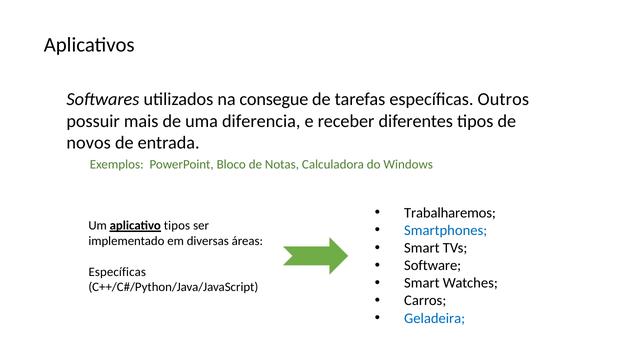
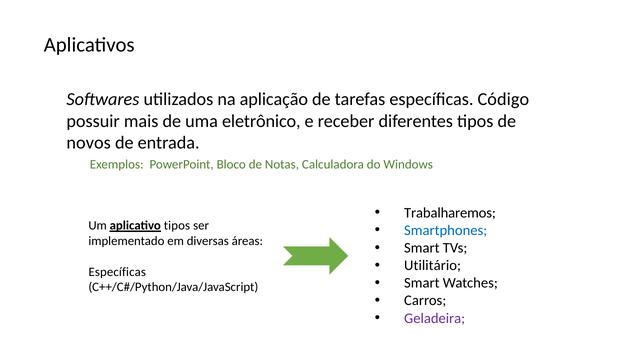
consegue: consegue -> aplicação
Outros: Outros -> Código
diferencia: diferencia -> eletrônico
Software: Software -> Utilitário
Geladeira colour: blue -> purple
